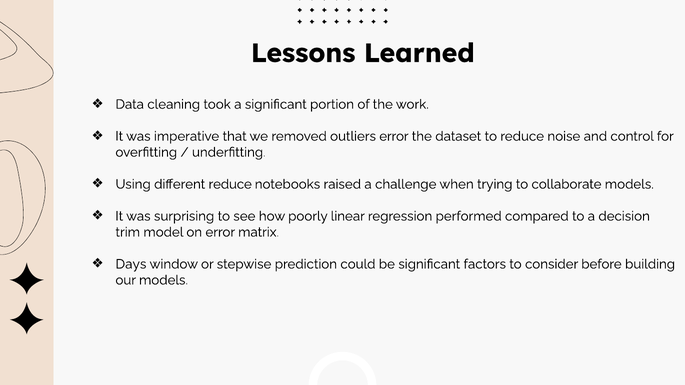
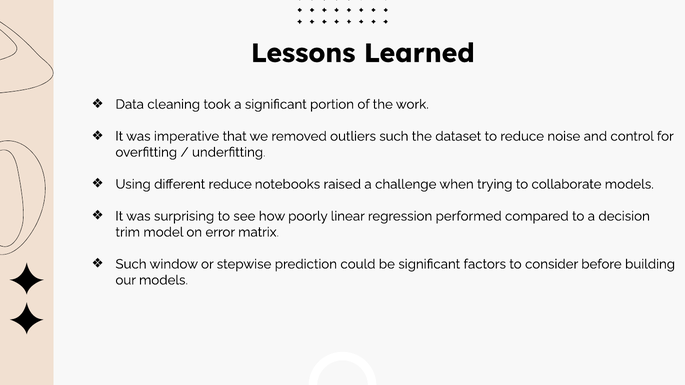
outliers error: error -> such
Days at (131, 264): Days -> Such
